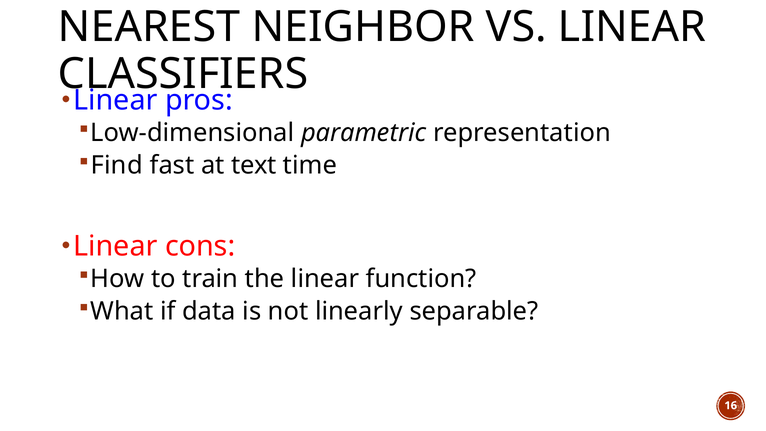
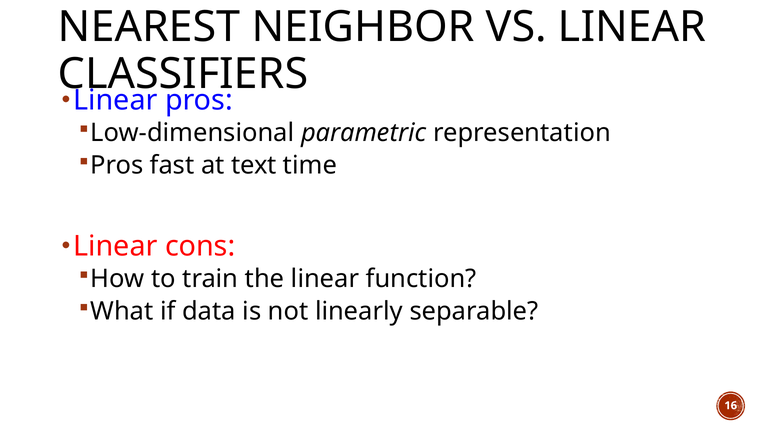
Find at (117, 165): Find -> Pros
